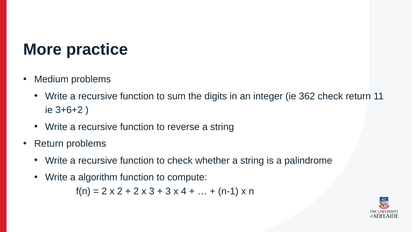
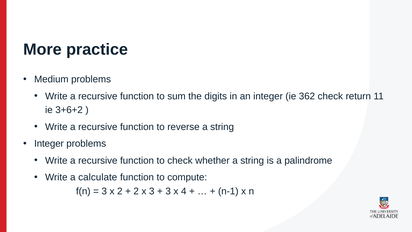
Return at (49, 144): Return -> Integer
algorithm: algorithm -> calculate
2 at (104, 191): 2 -> 3
